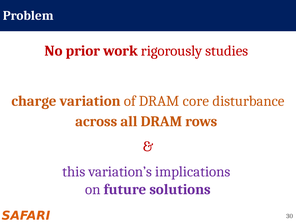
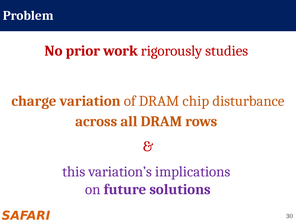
core: core -> chip
